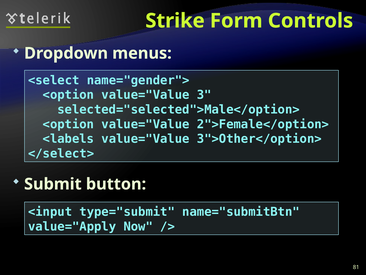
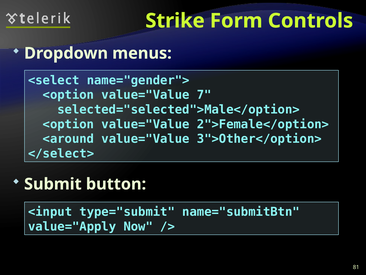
3: 3 -> 7
<labels: <labels -> <around
